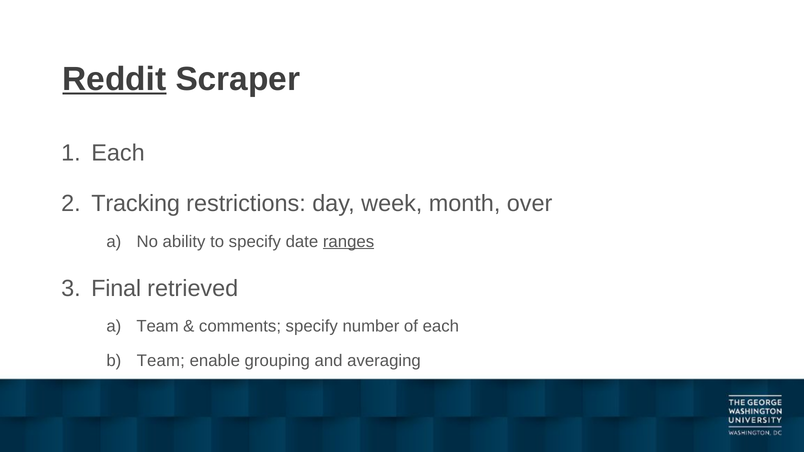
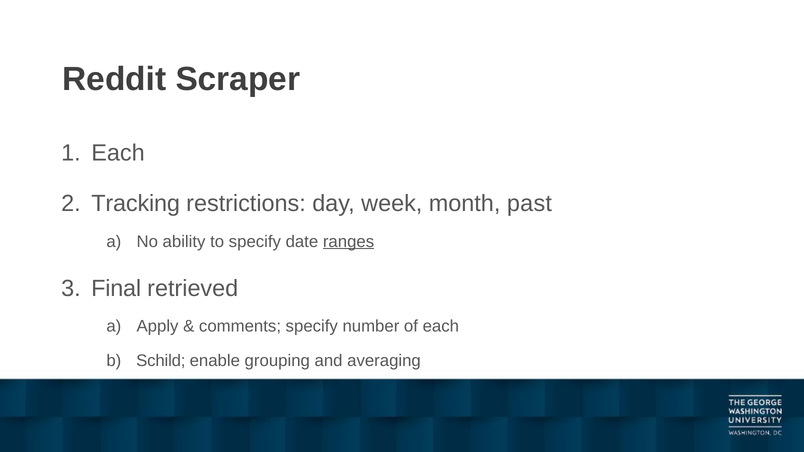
Reddit underline: present -> none
over: over -> past
Team at (158, 327): Team -> Apply
Team at (161, 361): Team -> Schild
